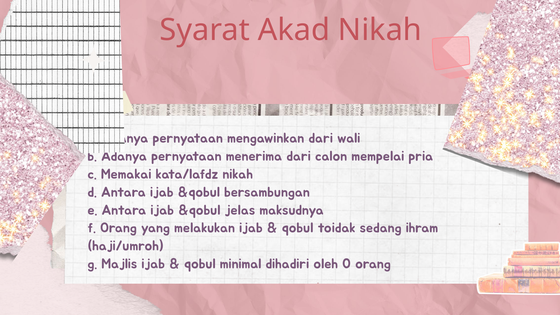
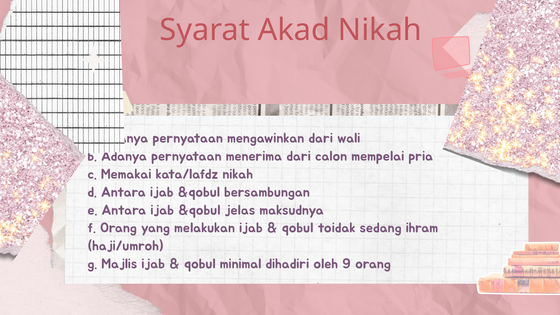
0: 0 -> 9
